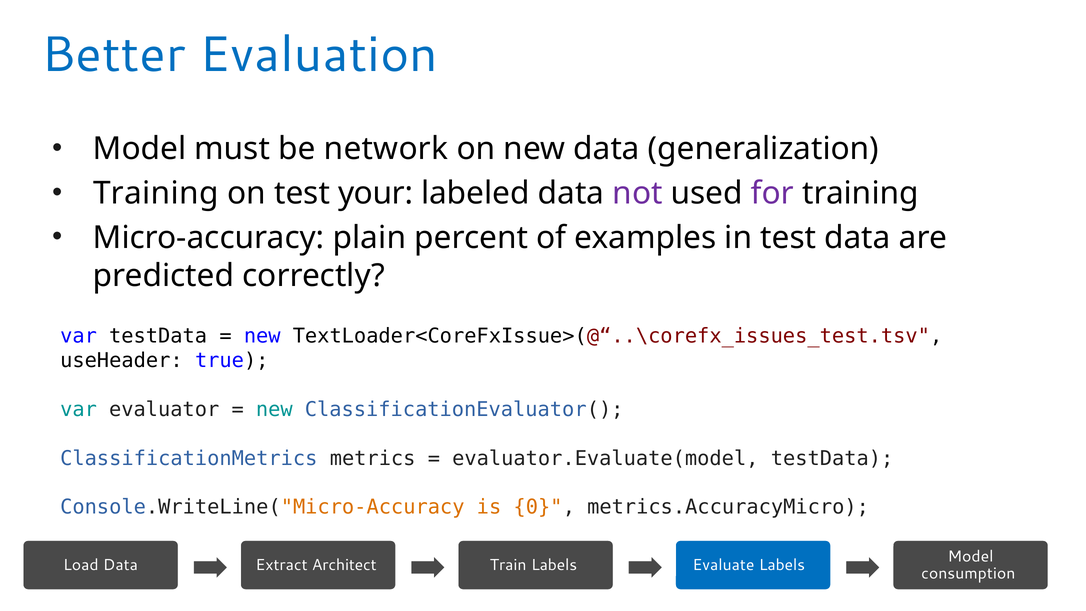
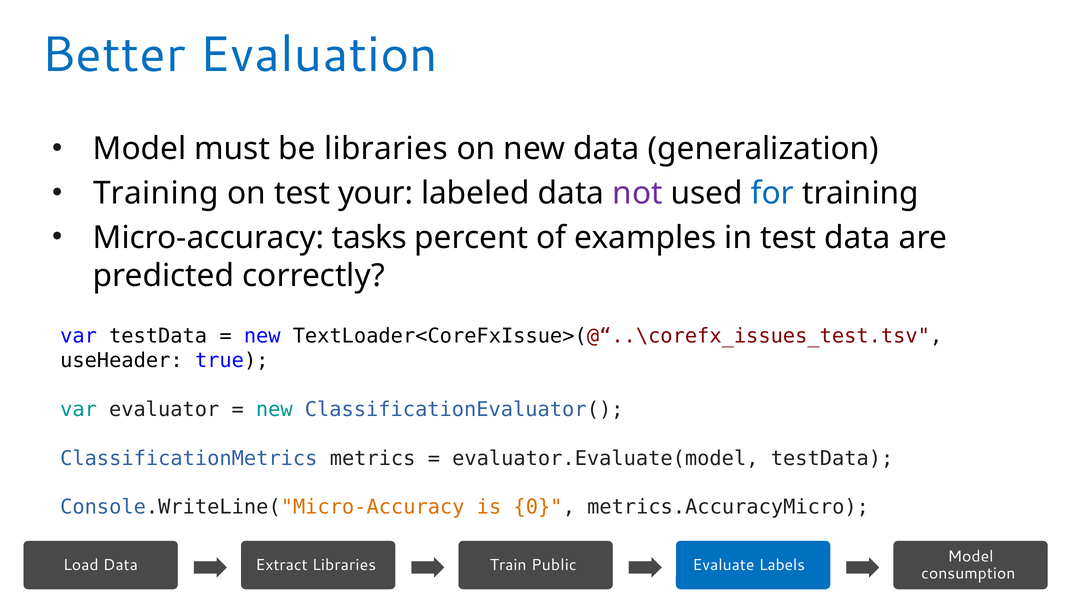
be network: network -> libraries
for colour: purple -> blue
plain: plain -> tasks
Extract Architect: Architect -> Libraries
Train Labels: Labels -> Public
